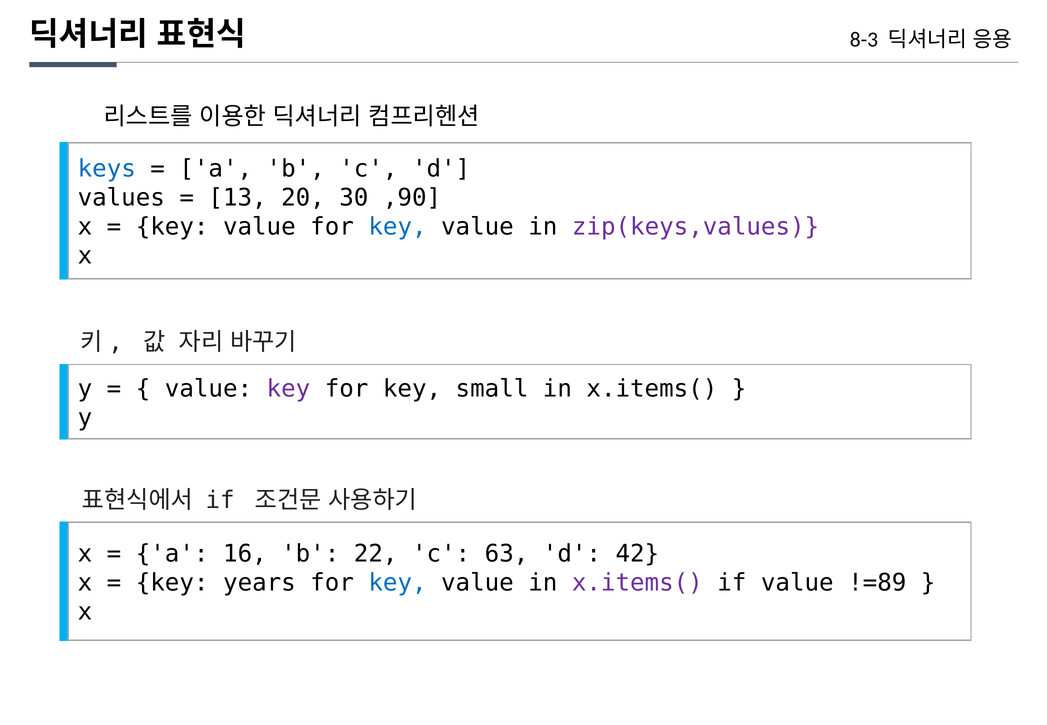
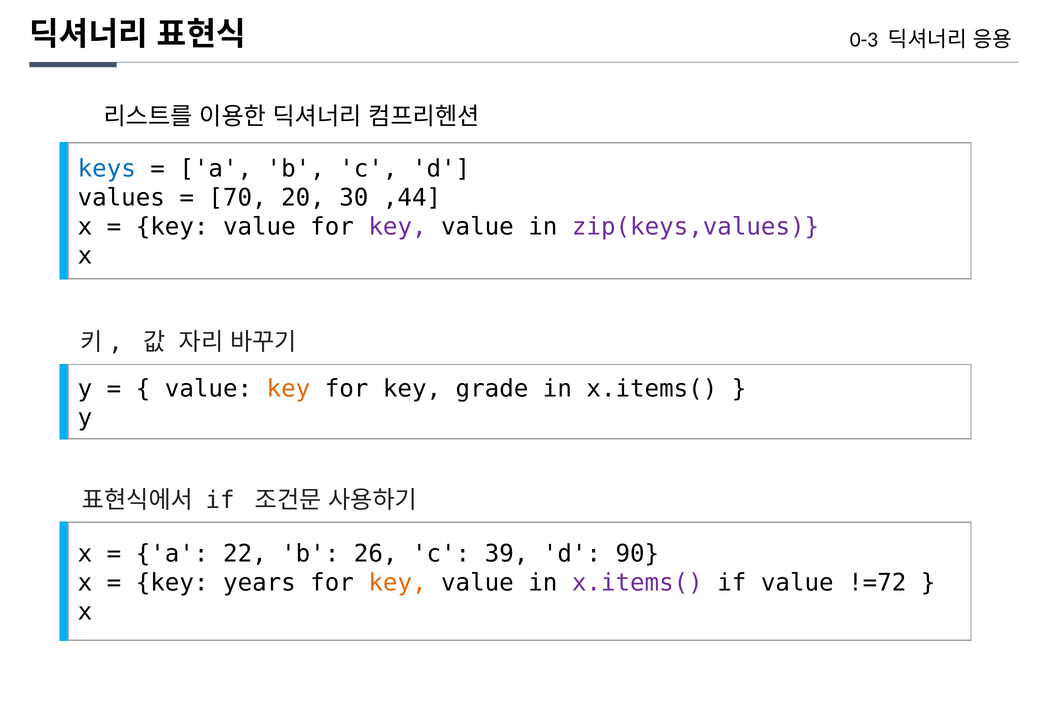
8-3: 8-3 -> 0-3
13: 13 -> 70
,90: ,90 -> ,44
key at (398, 227) colour: blue -> purple
key at (288, 389) colour: purple -> orange
small: small -> grade
16: 16 -> 22
22: 22 -> 26
63: 63 -> 39
42: 42 -> 90
key at (398, 583) colour: blue -> orange
!=89: !=89 -> !=72
